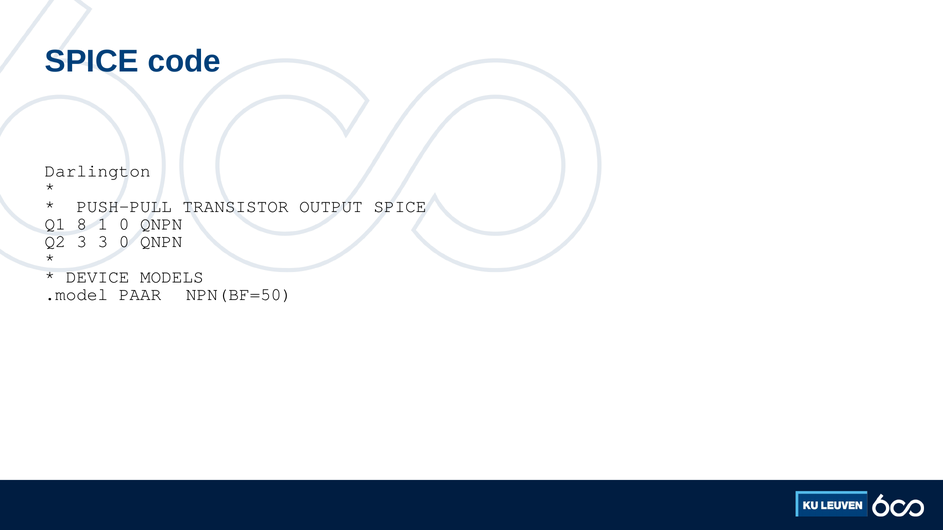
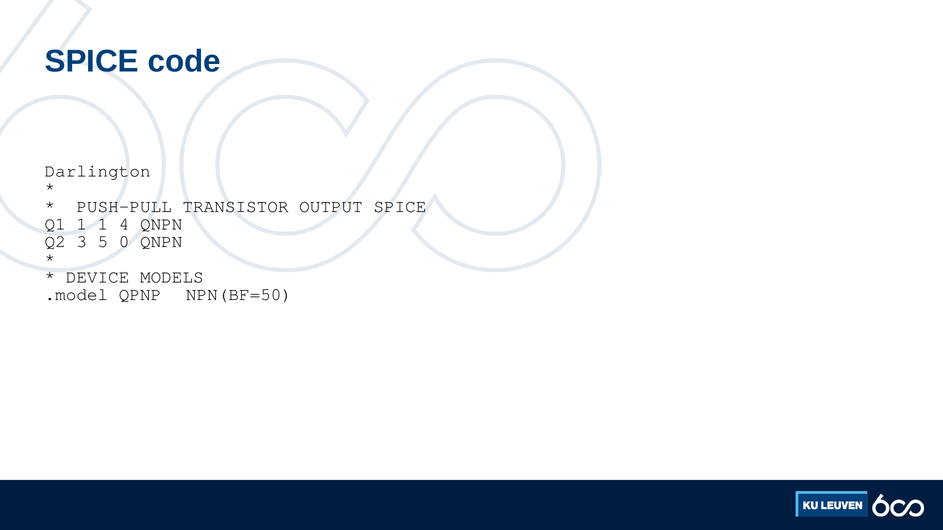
Q1 8: 8 -> 1
1 0: 0 -> 4
3 3: 3 -> 5
PAAR: PAAR -> QPNP
